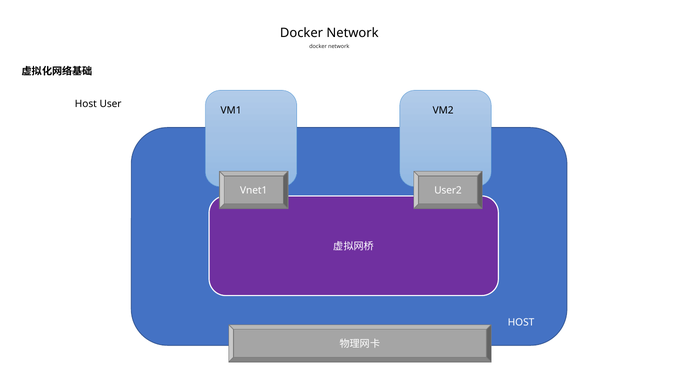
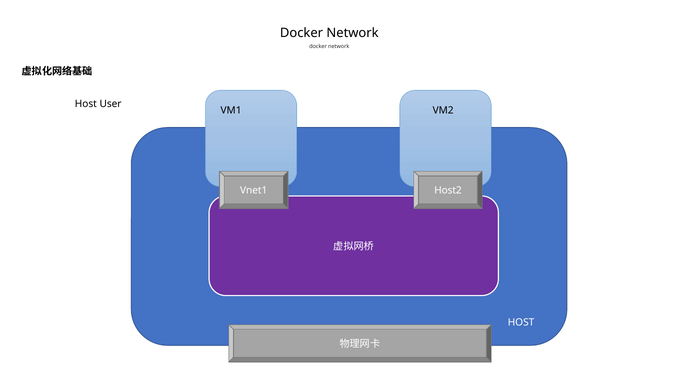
User2: User2 -> Host2
